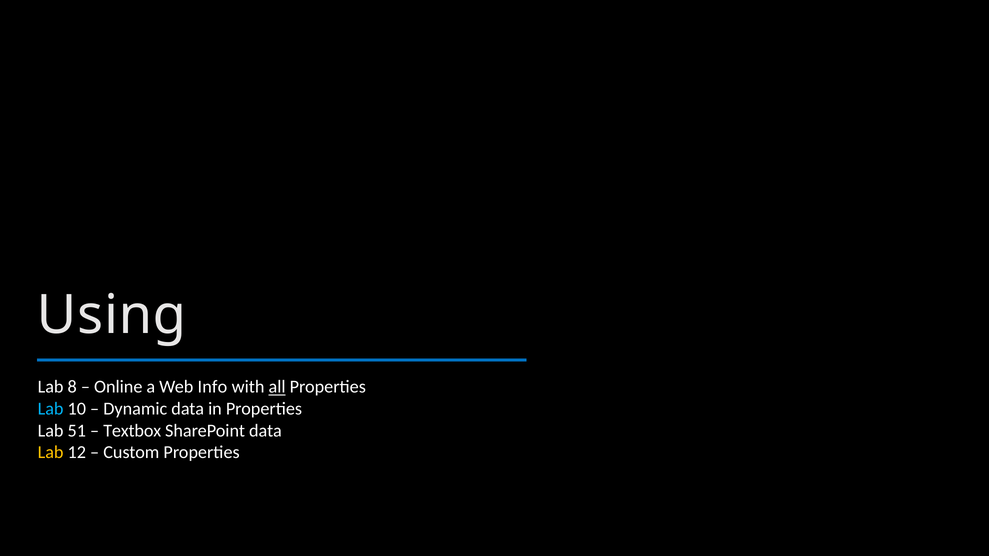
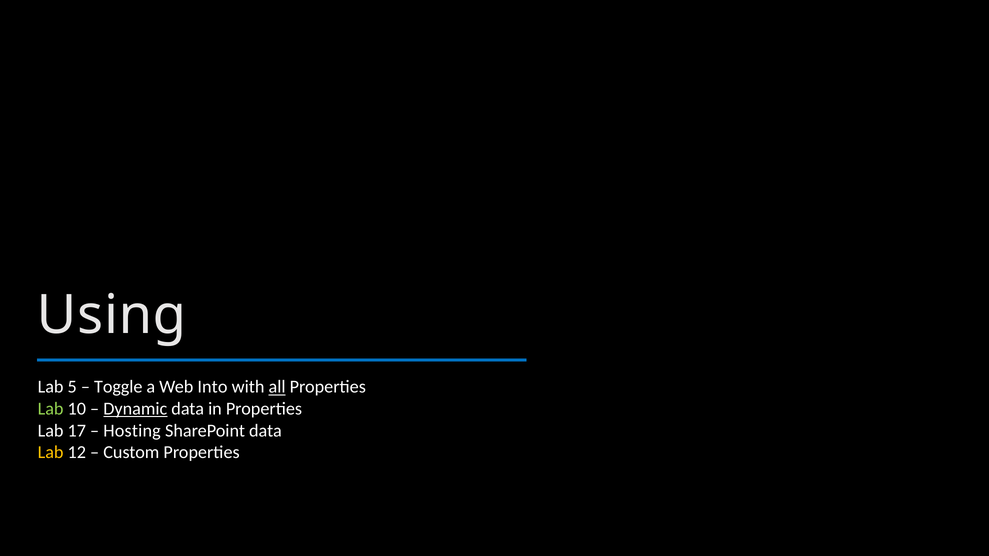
8: 8 -> 5
Online: Online -> Toggle
Info: Info -> Into
Lab at (51, 409) colour: light blue -> light green
Dynamic underline: none -> present
51: 51 -> 17
Textbox: Textbox -> Hosting
